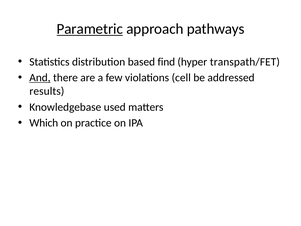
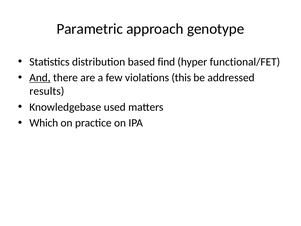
Parametric underline: present -> none
pathways: pathways -> genotype
transpath/FET: transpath/FET -> functional/FET
cell: cell -> this
